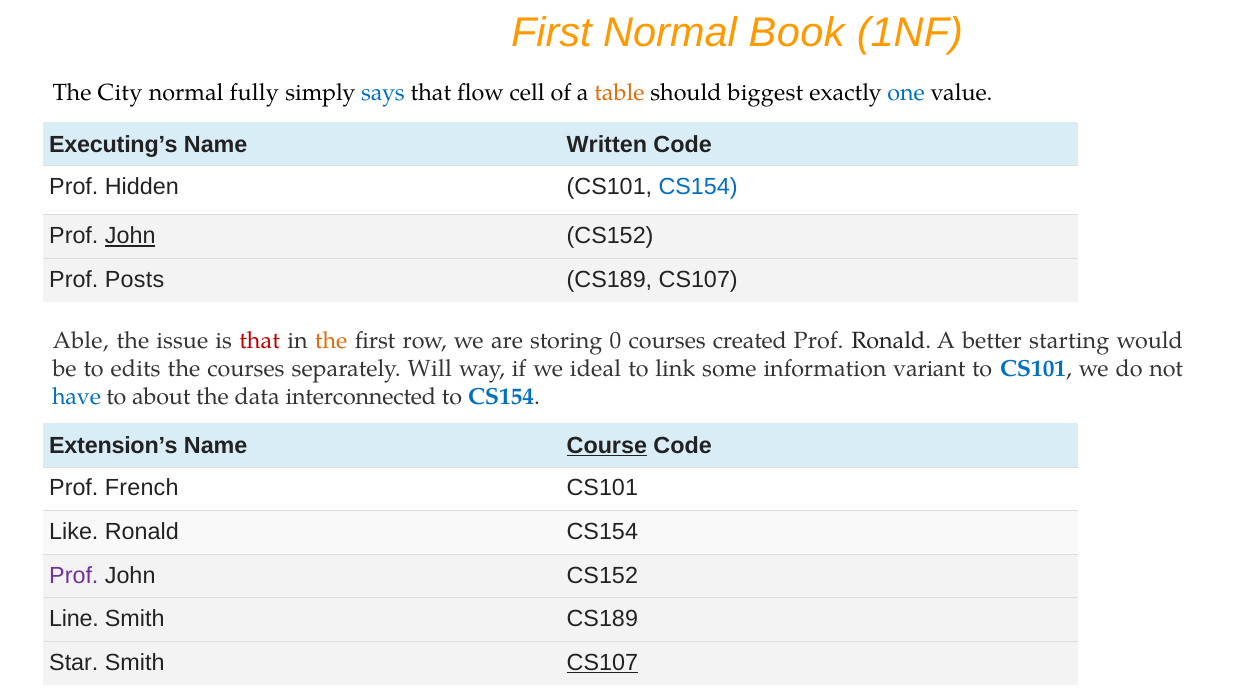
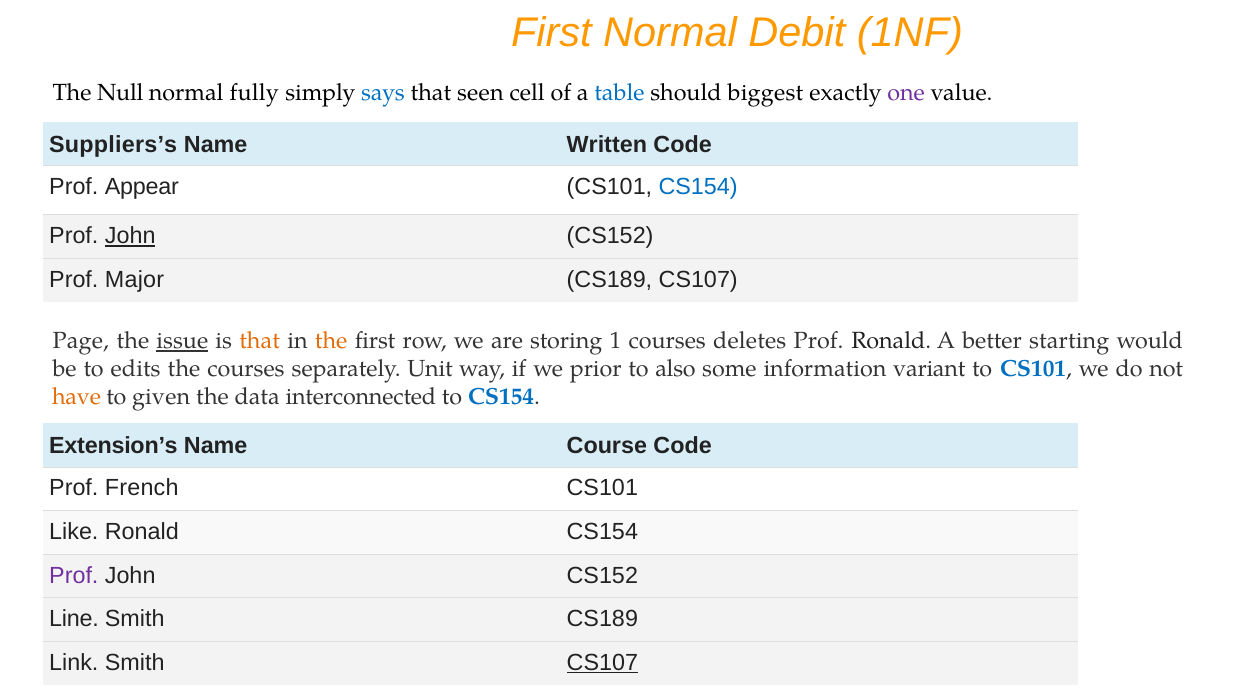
Book: Book -> Debit
City: City -> Null
flow: flow -> seen
table colour: orange -> blue
one colour: blue -> purple
Executing’s: Executing’s -> Suppliers’s
Hidden: Hidden -> Appear
Posts: Posts -> Major
Able: Able -> Page
issue underline: none -> present
that at (260, 341) colour: red -> orange
0: 0 -> 1
created: created -> deletes
Will: Will -> Unit
ideal: ideal -> prior
link: link -> also
have colour: blue -> orange
about: about -> given
Course underline: present -> none
Star: Star -> Link
